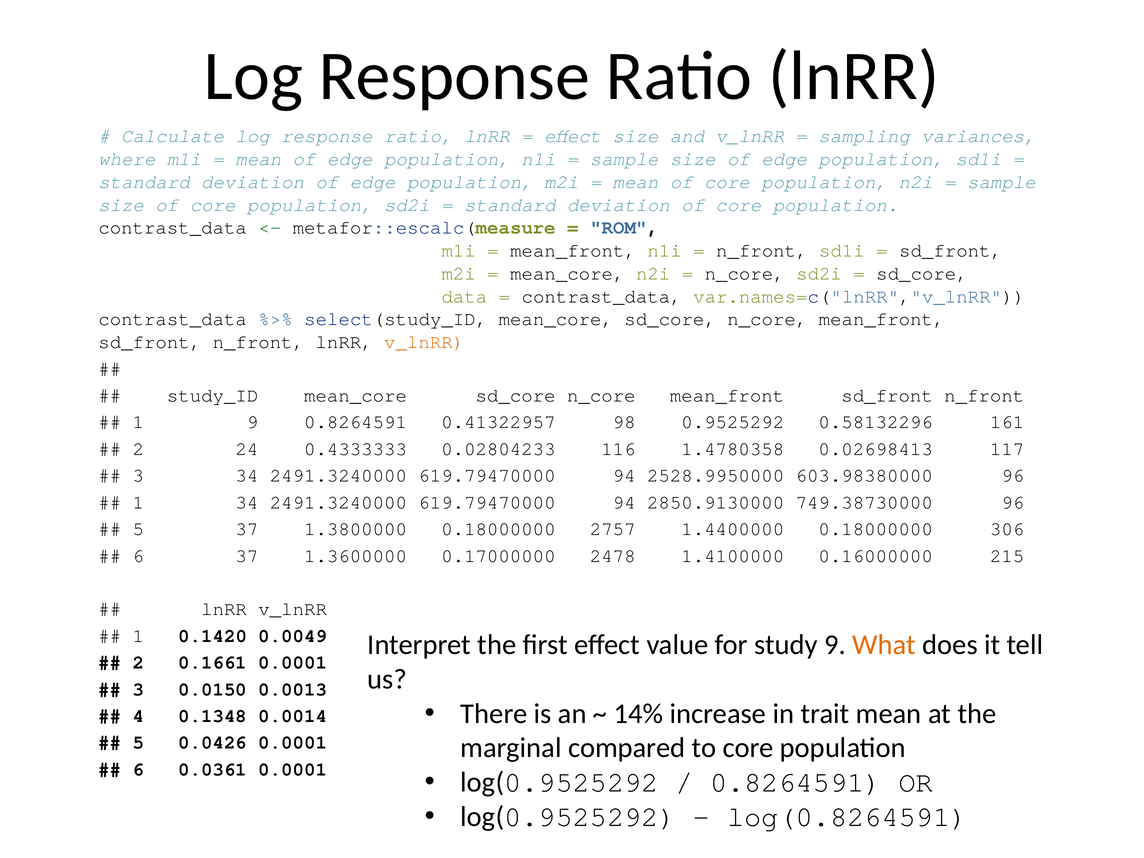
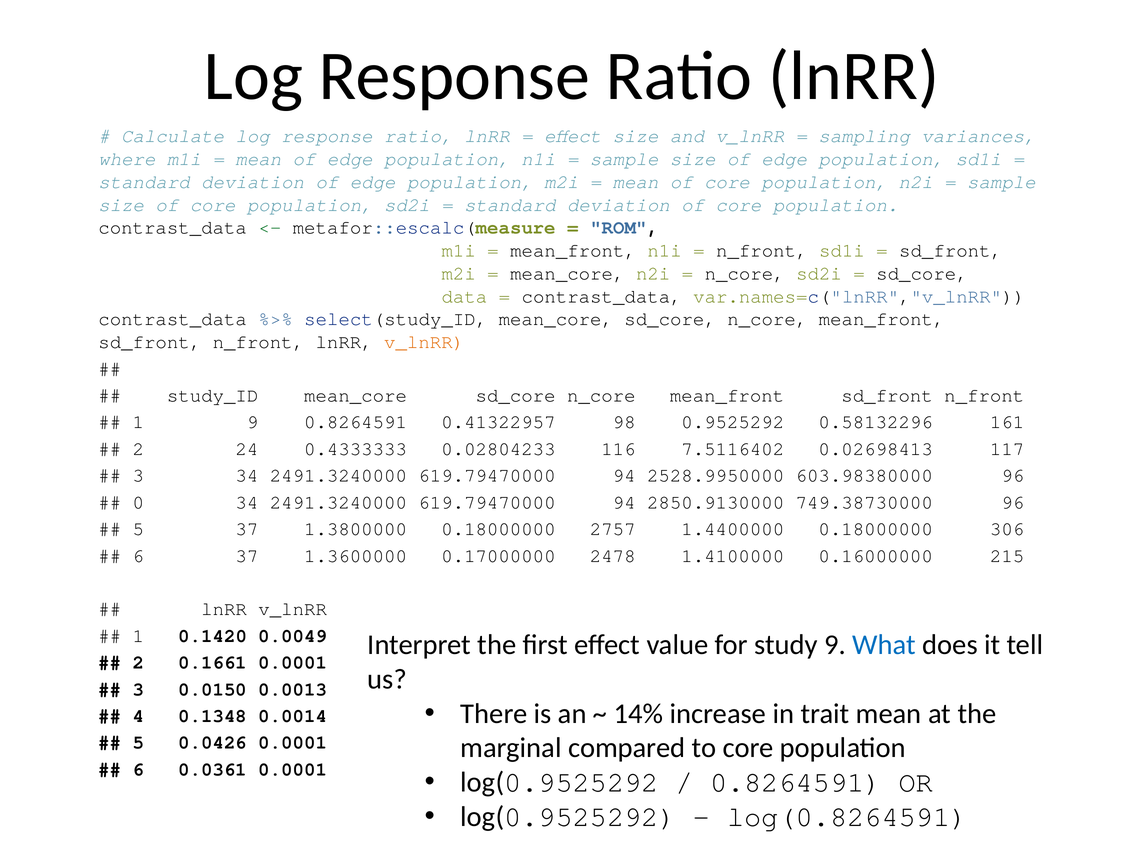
1.4780358: 1.4780358 -> 7.5116402
1 at (138, 502): 1 -> 0
What colour: orange -> blue
